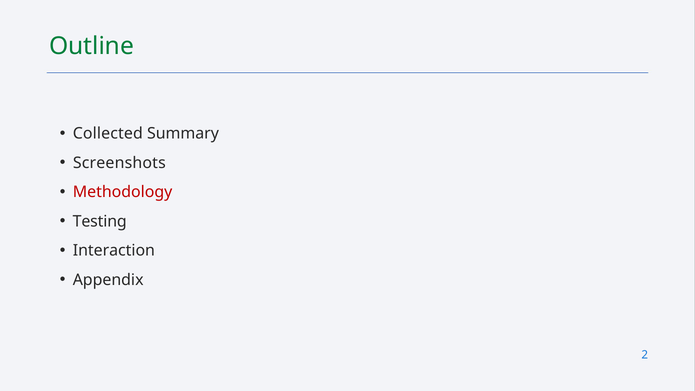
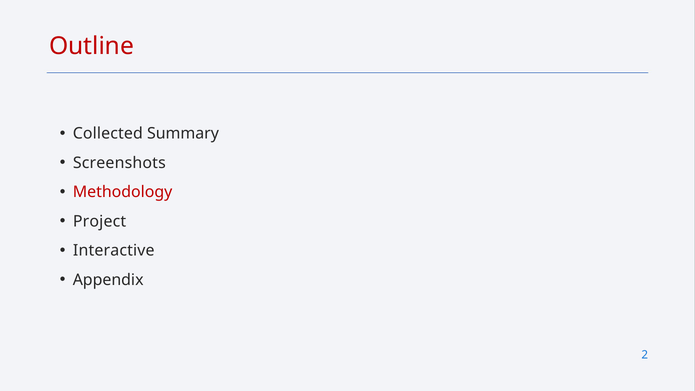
Outline colour: green -> red
Testing: Testing -> Project
Interaction: Interaction -> Interactive
